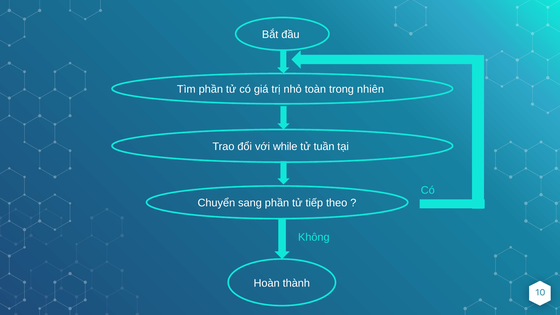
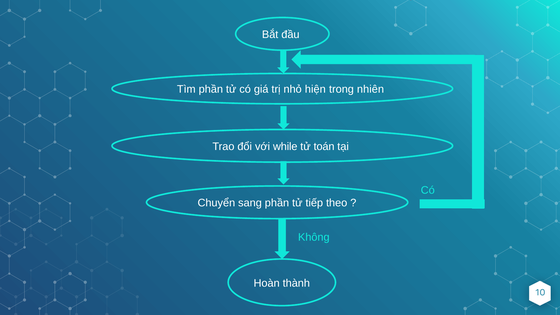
toàn: toàn -> hiện
tuần: tuần -> toán
